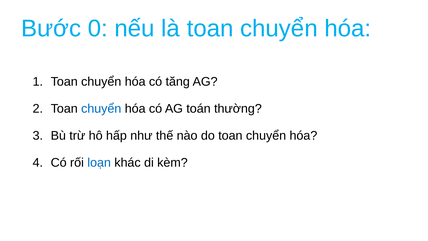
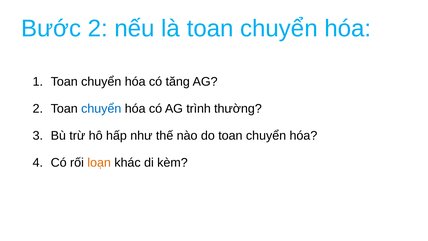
Bước 0: 0 -> 2
toán: toán -> trình
loạn colour: blue -> orange
